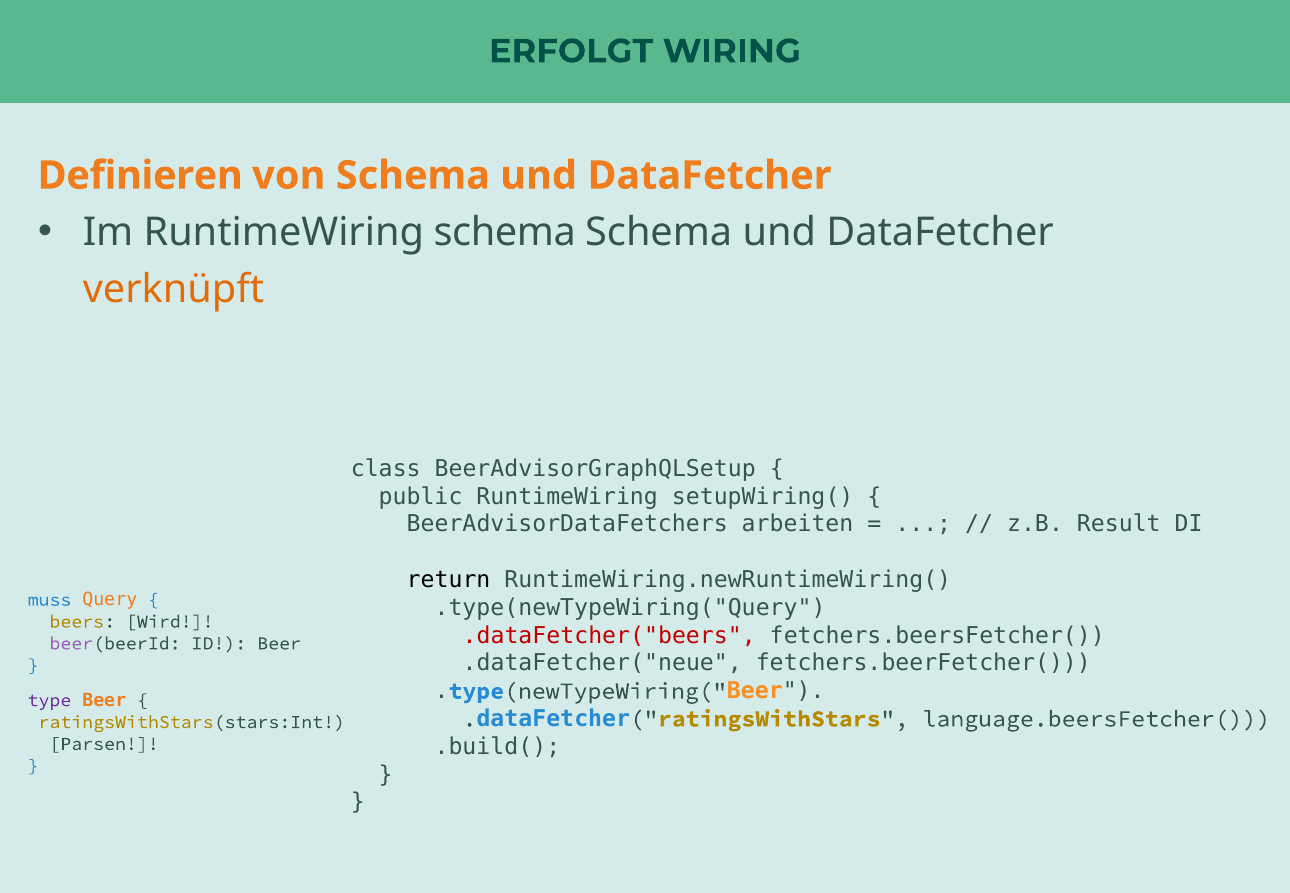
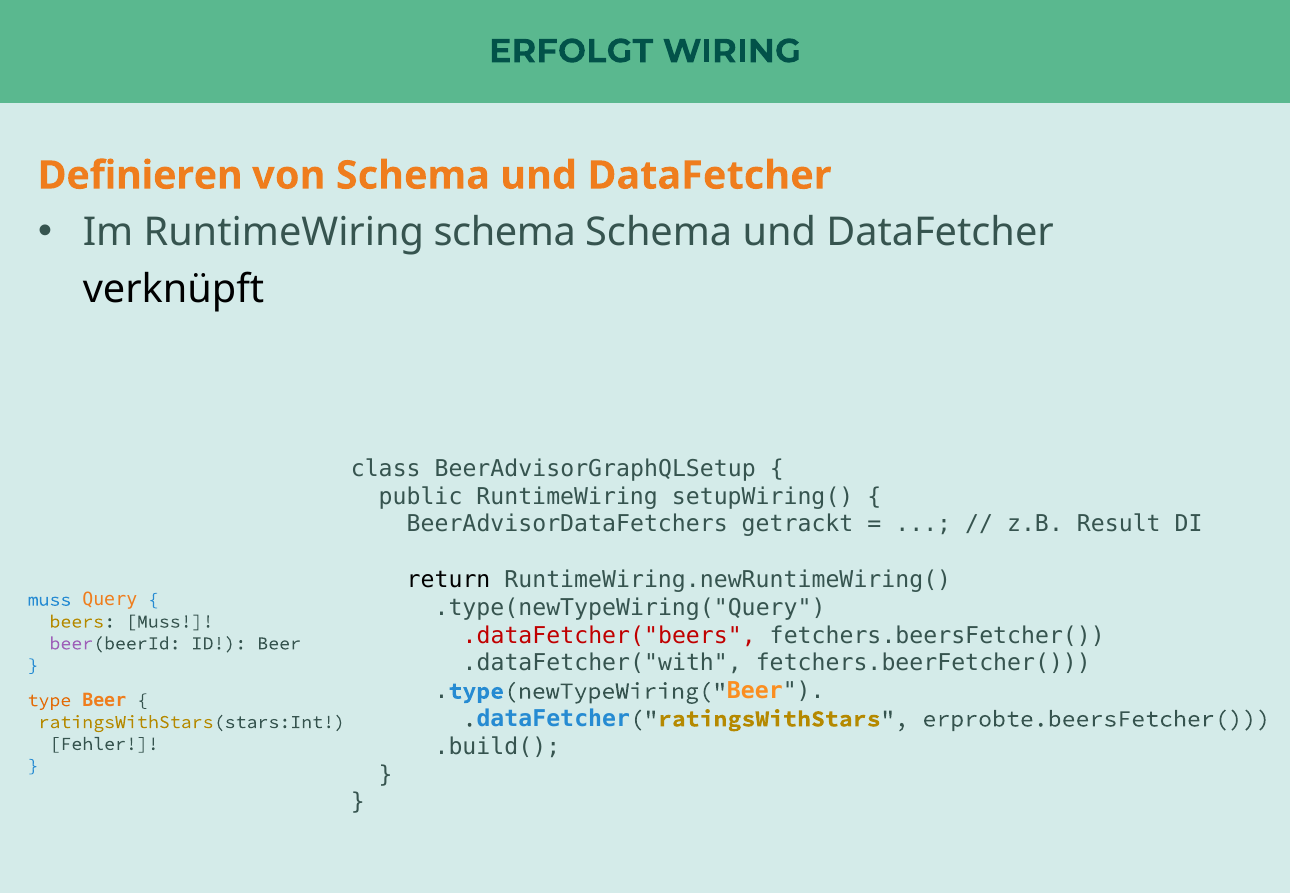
verknüpft colour: orange -> black
arbeiten: arbeiten -> getrackt
beers Wird: Wird -> Muss
.dataFetcher("neue: .dataFetcher("neue -> .dataFetcher("with
type colour: purple -> orange
language.beersFetcher(: language.beersFetcher( -> erprobte.beersFetcher(
Parsen: Parsen -> Fehler
